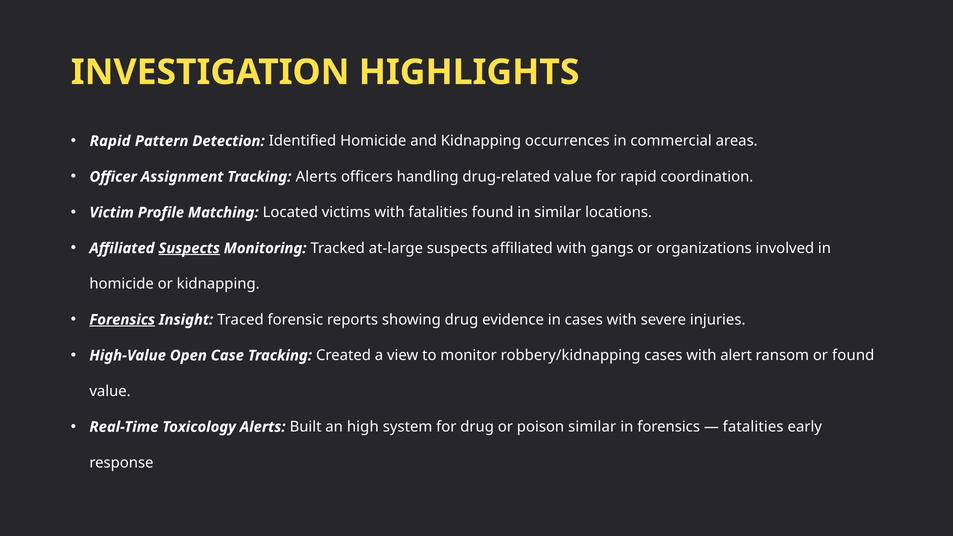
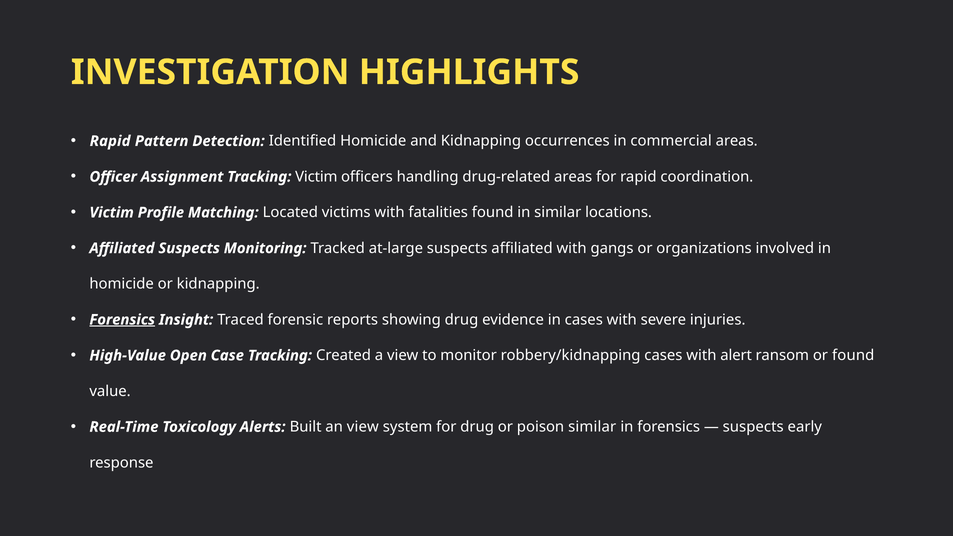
Tracking Alerts: Alerts -> Victim
drug-related value: value -> areas
Suspects at (189, 248) underline: present -> none
an high: high -> view
fatalities at (753, 427): fatalities -> suspects
